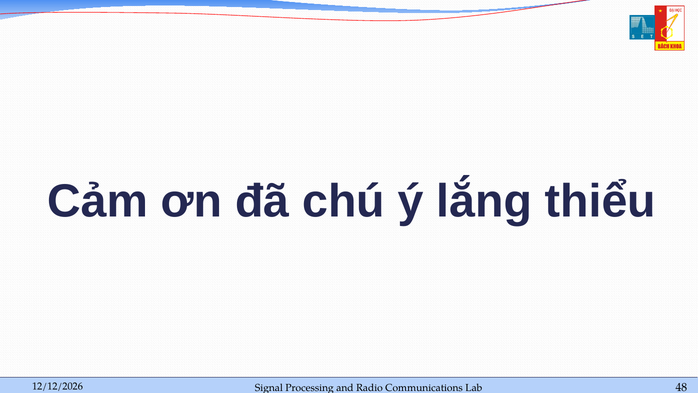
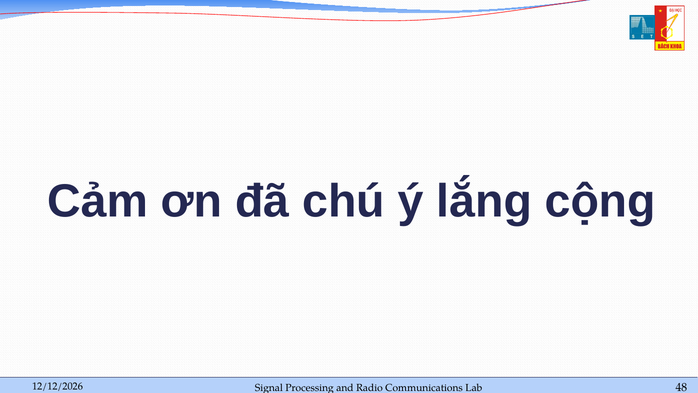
thiểu: thiểu -> cộng
